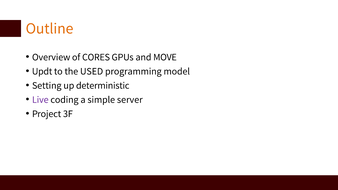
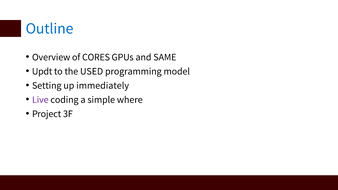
Outline colour: orange -> blue
MOVE: MOVE -> SAME
deterministic: deterministic -> immediately
server: server -> where
